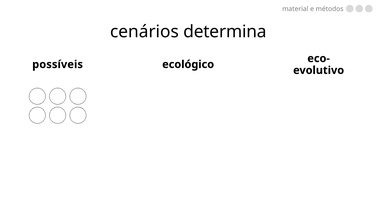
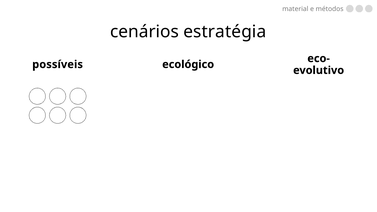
determina: determina -> estratégia
